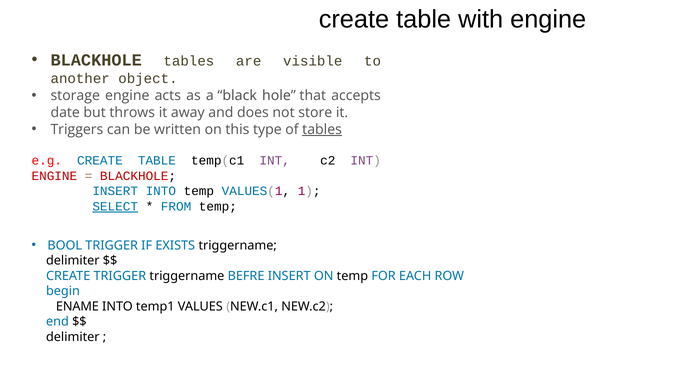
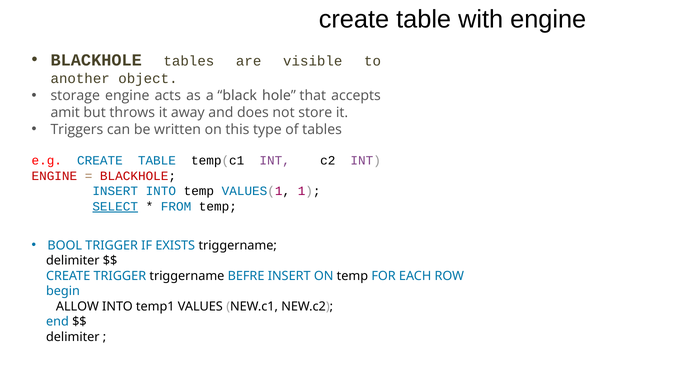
date: date -> amit
tables at (322, 129) underline: present -> none
ENAME: ENAME -> ALLOW
